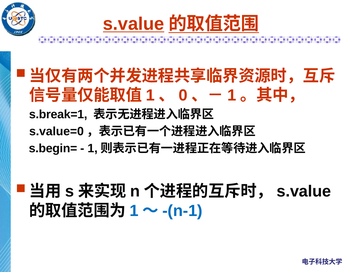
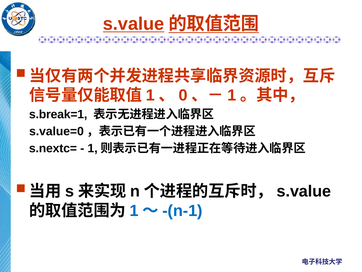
s.begin=: s.begin= -> s.nextc=
